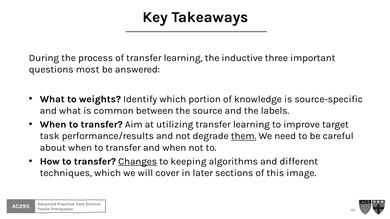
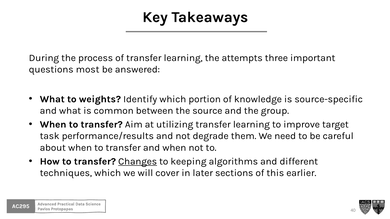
inductive: inductive -> attempts
labels: labels -> group
them underline: present -> none
image: image -> earlier
